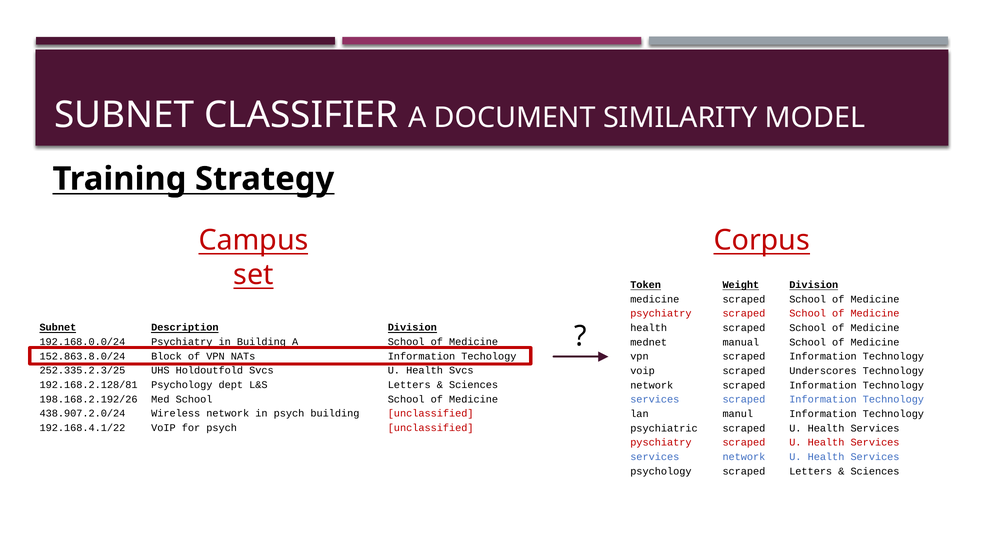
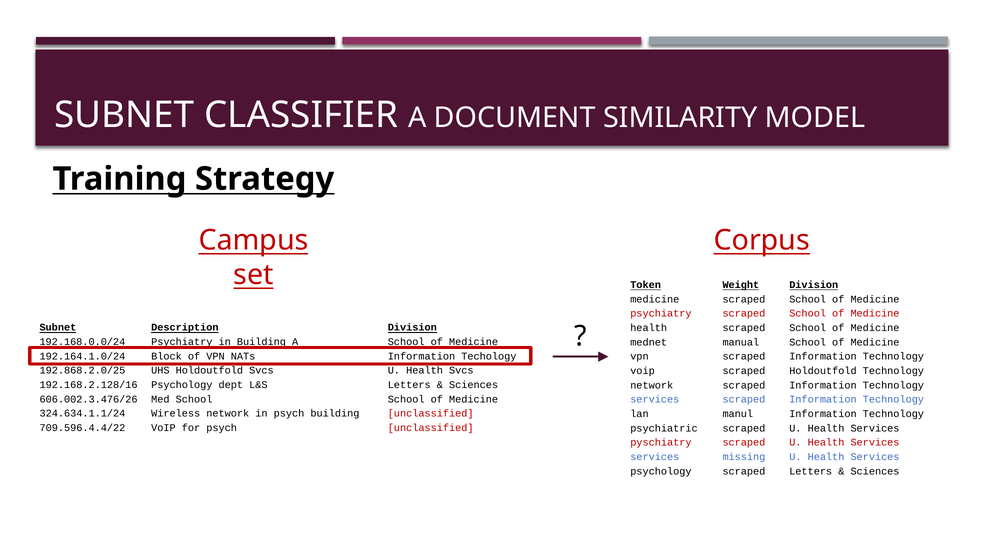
152.863.8.0/24: 152.863.8.0/24 -> 192.164.1.0/24
252.335.2.3/25: 252.335.2.3/25 -> 192.868.2.0/25
scraped Underscores: Underscores -> Holdoutfold
192.168.2.128/81: 192.168.2.128/81 -> 192.168.2.128/16
198.168.2.192/26: 198.168.2.192/26 -> 606.002.3.476/26
438.907.2.0/24: 438.907.2.0/24 -> 324.634.1.1/24
192.168.4.1/22: 192.168.4.1/22 -> 709.596.4.4/22
services network: network -> missing
